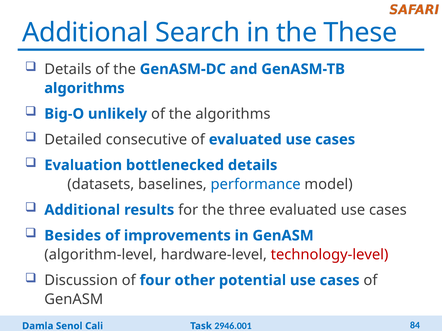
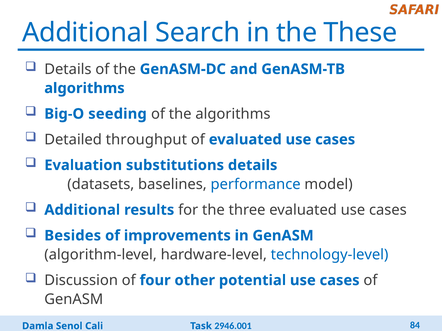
unlikely: unlikely -> seeding
consecutive: consecutive -> throughput
bottlenecked: bottlenecked -> substitutions
technology-level colour: red -> blue
